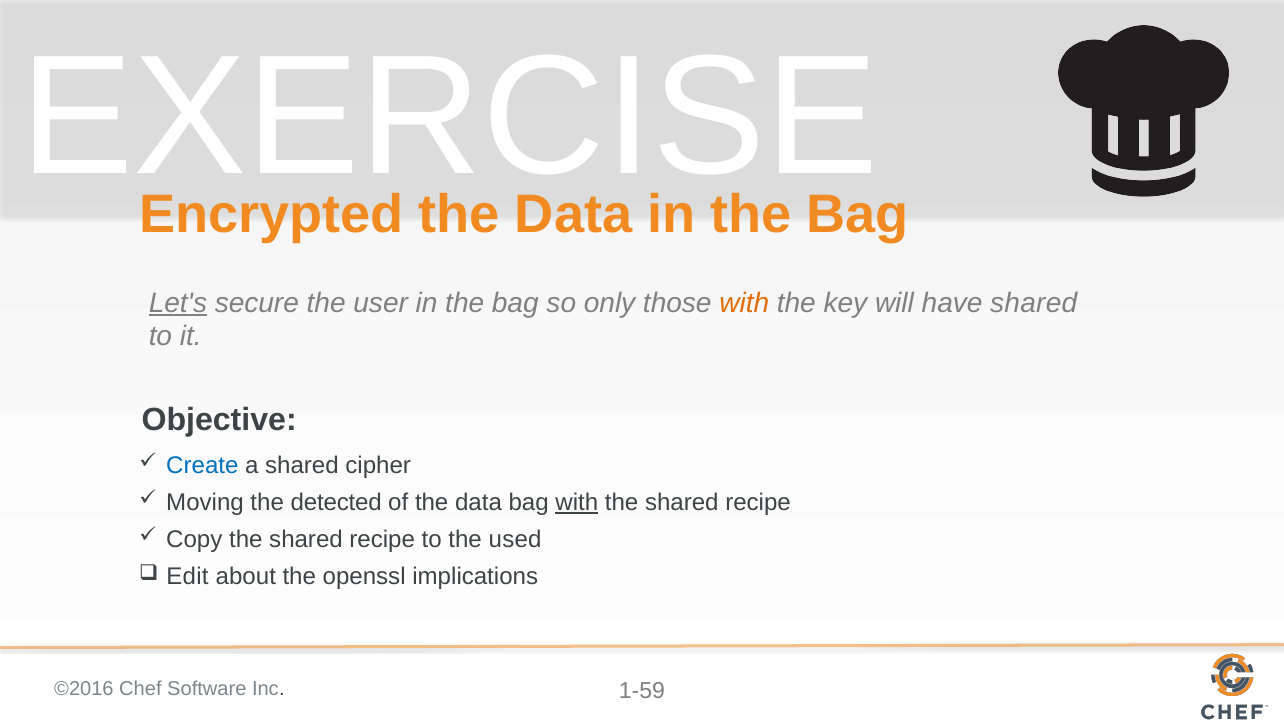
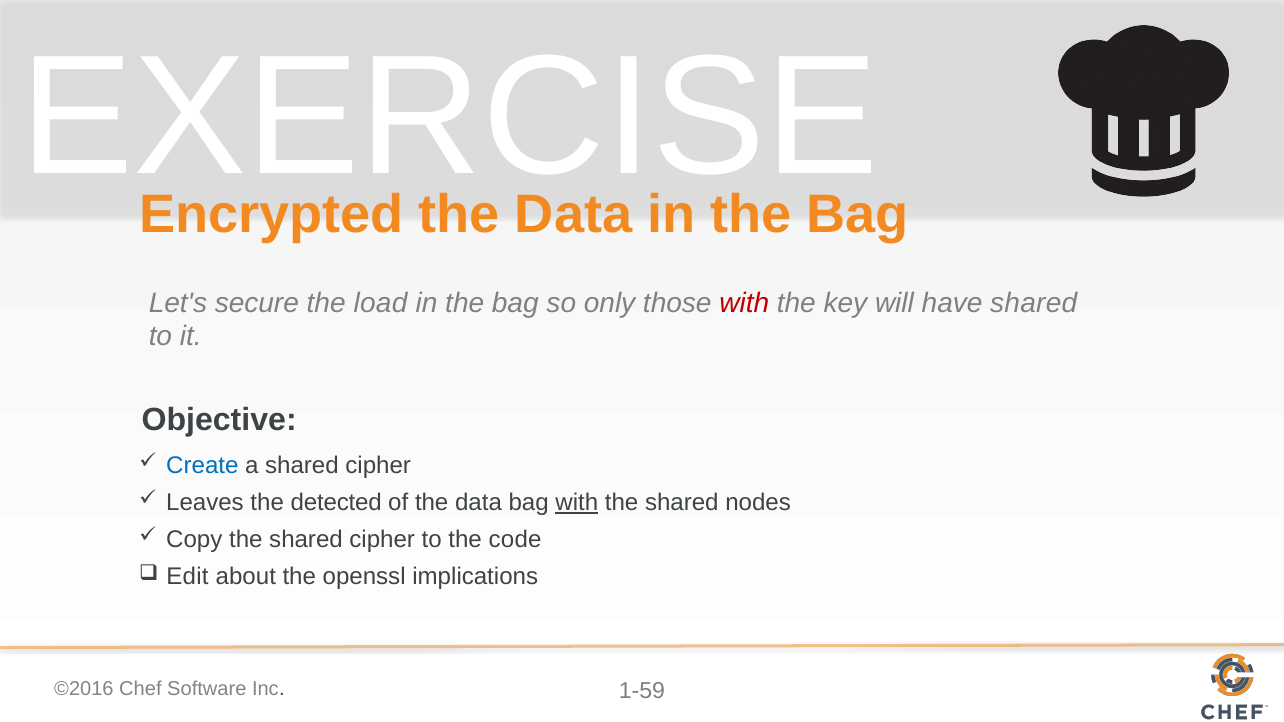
Let's underline: present -> none
user: user -> load
with at (744, 303) colour: orange -> red
Moving: Moving -> Leaves
recipe at (758, 503): recipe -> nodes
Copy the shared recipe: recipe -> cipher
used: used -> code
